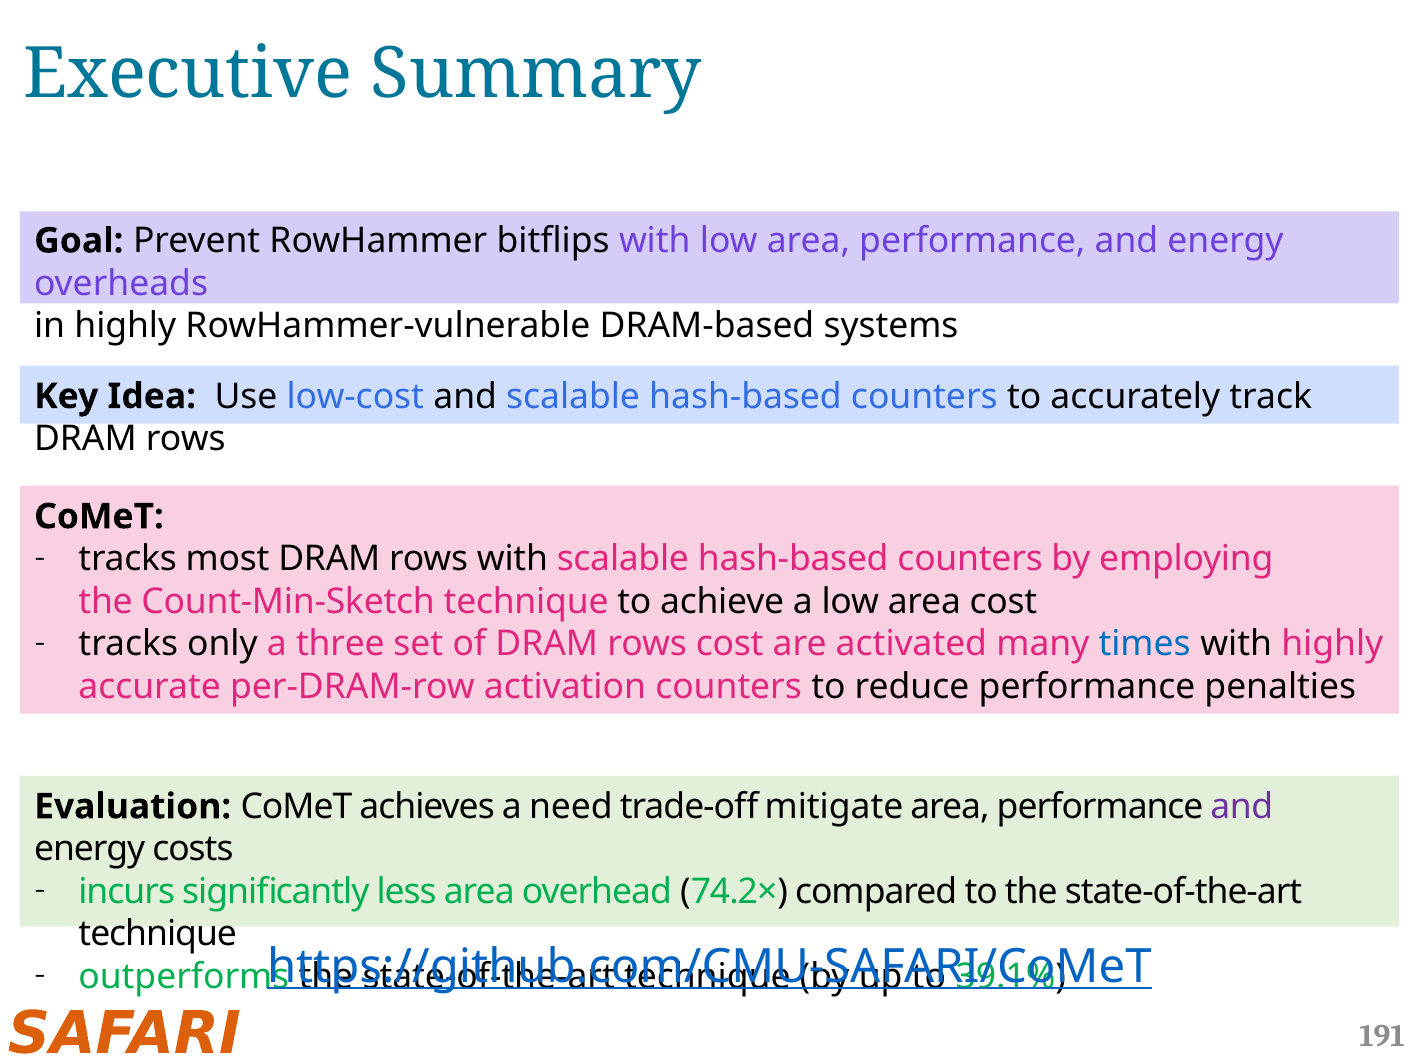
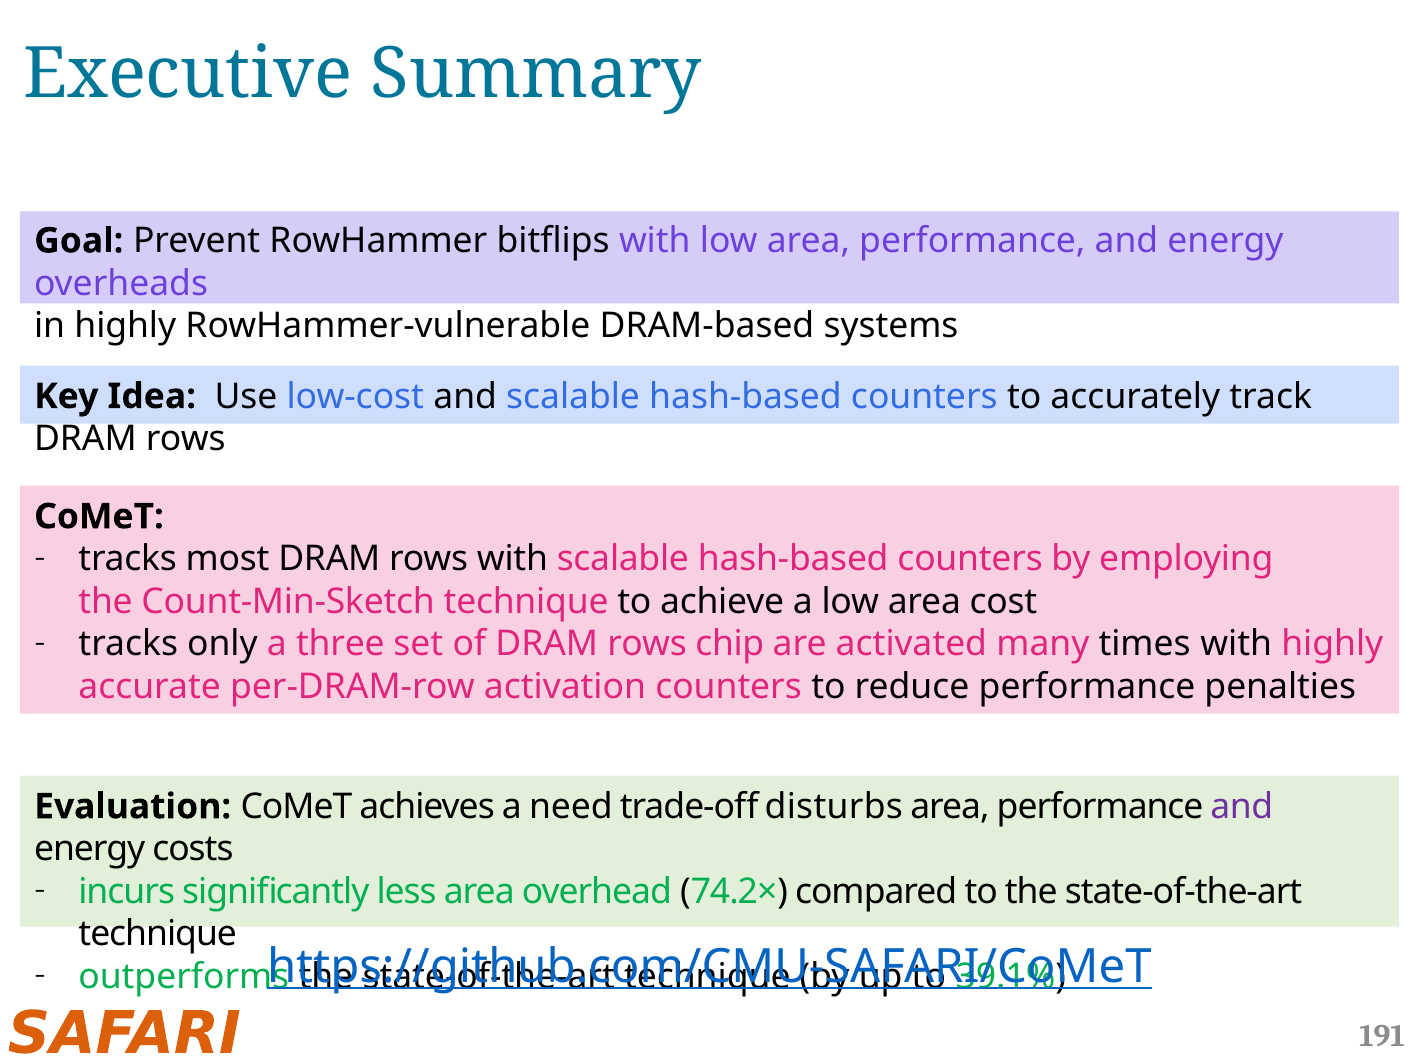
rows cost: cost -> chip
times colour: blue -> black
mitigate: mitigate -> disturbs
